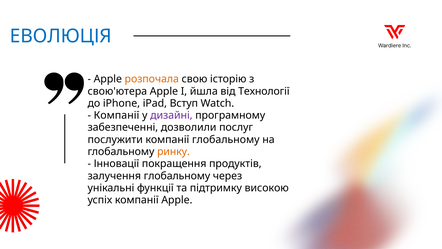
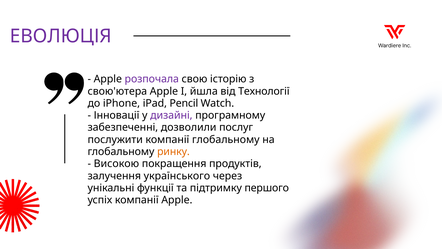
ЕВОЛЮЦІЯ colour: blue -> purple
розпочала colour: orange -> purple
Вступ: Вступ -> Pencil
Компанії at (117, 115): Компанії -> Інновацiї
Інновацiї: Інновацiї -> Високою
залучення глобальному: глобальному -> українського
високою: високою -> першого
